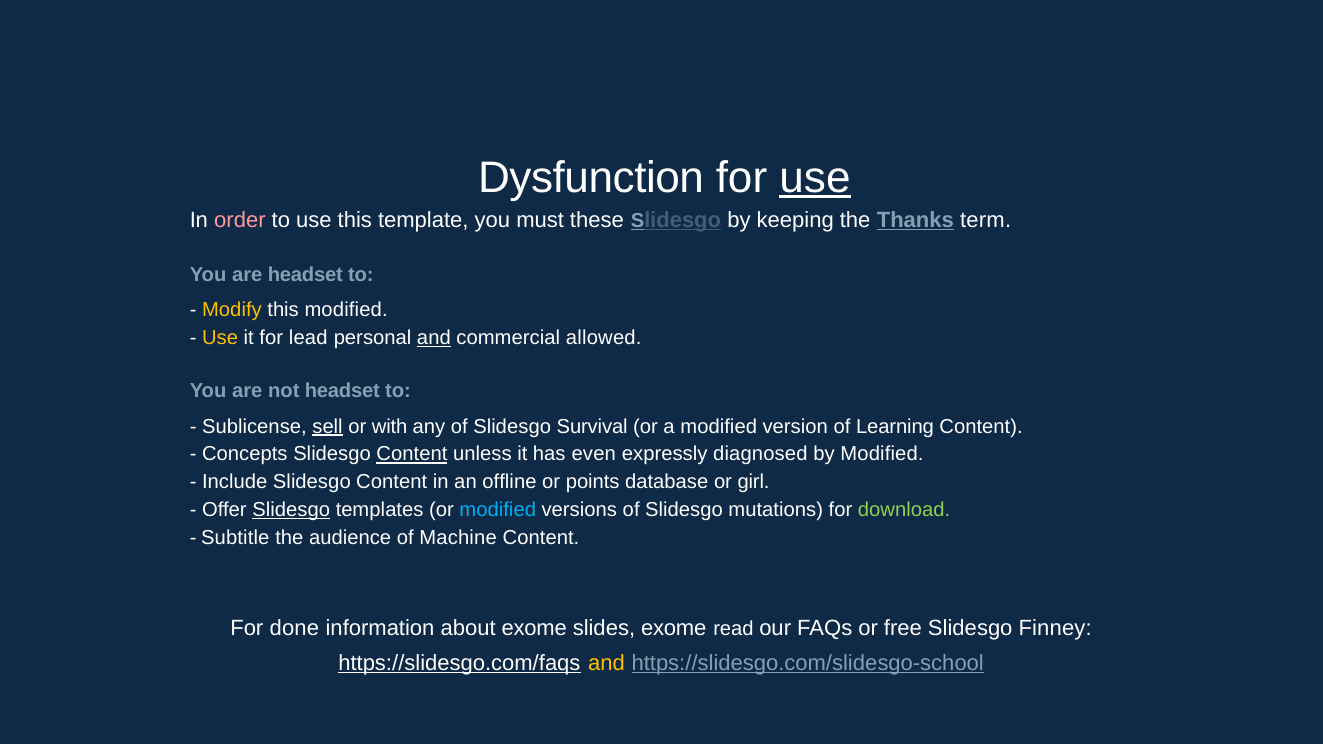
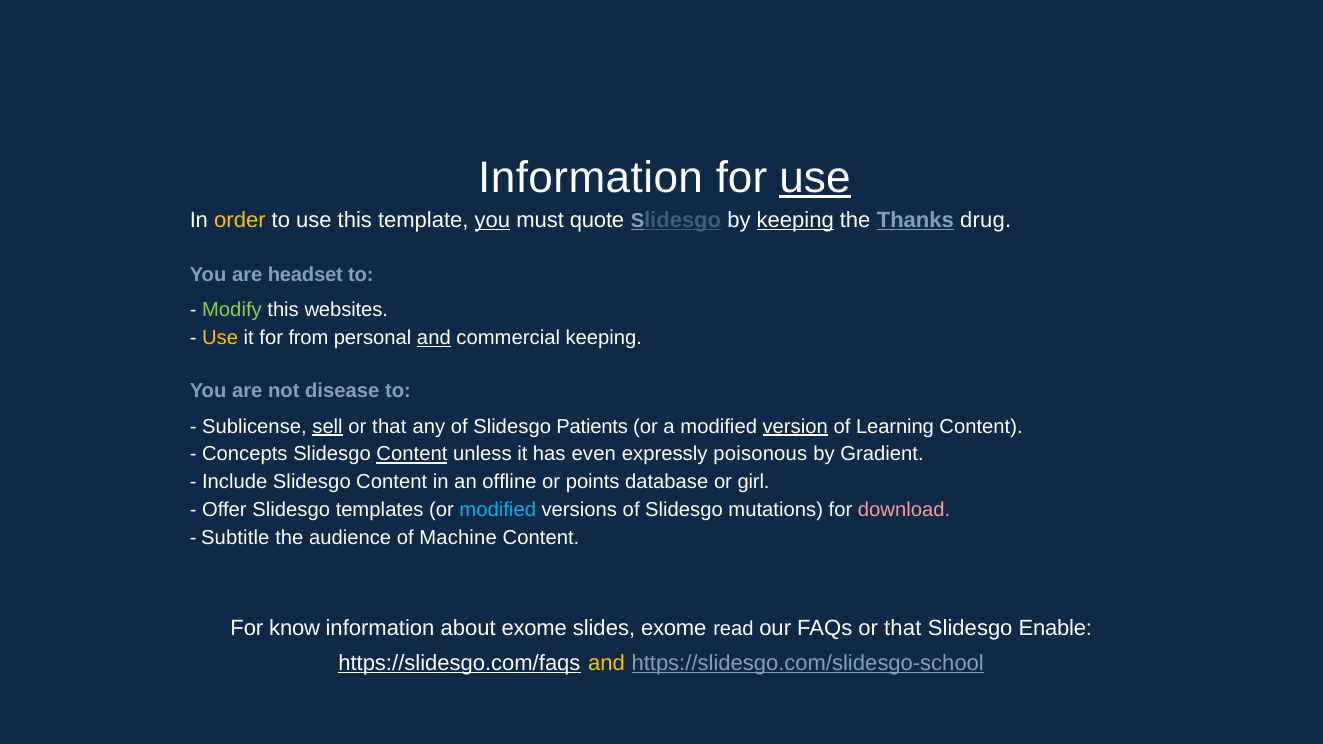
Dysfunction at (591, 178): Dysfunction -> Information
order colour: pink -> yellow
you at (492, 220) underline: none -> present
these: these -> quote
keeping at (795, 220) underline: none -> present
term: term -> drug
Modify colour: yellow -> light green
this modified: modified -> websites
lead: lead -> from
commercial allowed: allowed -> keeping
not headset: headset -> disease
with at (390, 426): with -> that
Survival: Survival -> Patients
version underline: none -> present
diagnosed: diagnosed -> poisonous
by Modified: Modified -> Gradient
Slidesgo at (291, 510) underline: present -> none
download colour: light green -> pink
done: done -> know
FAQs or free: free -> that
Finney: Finney -> Enable
